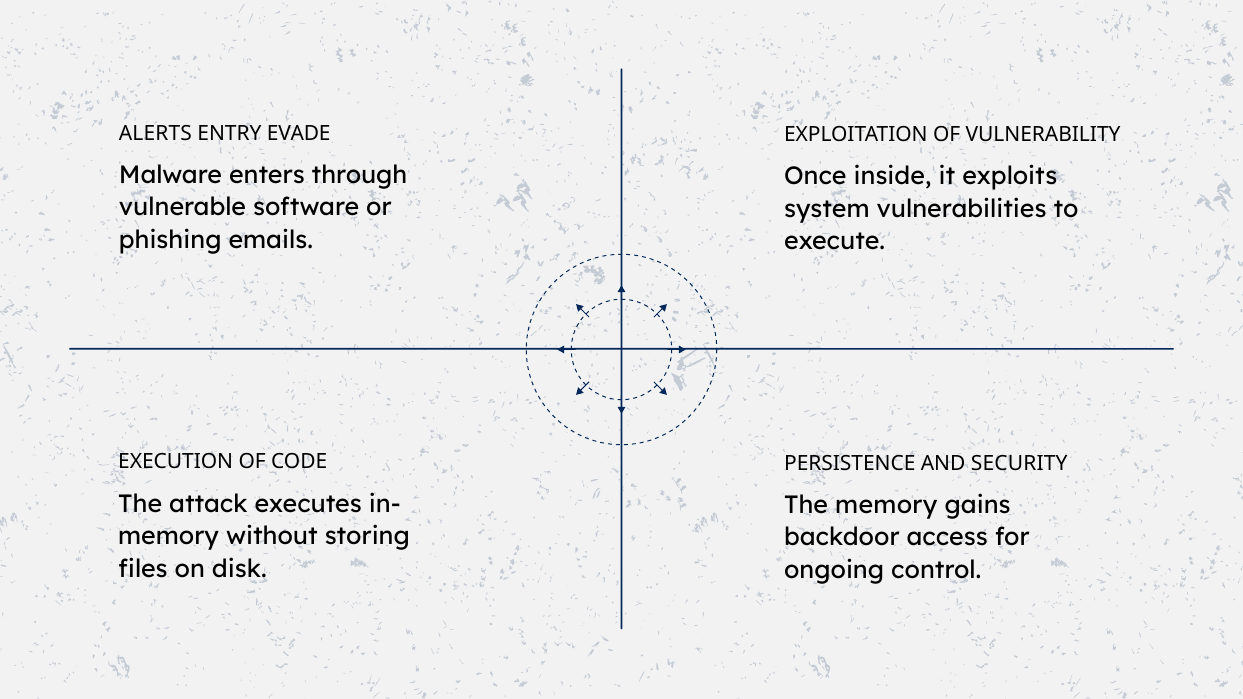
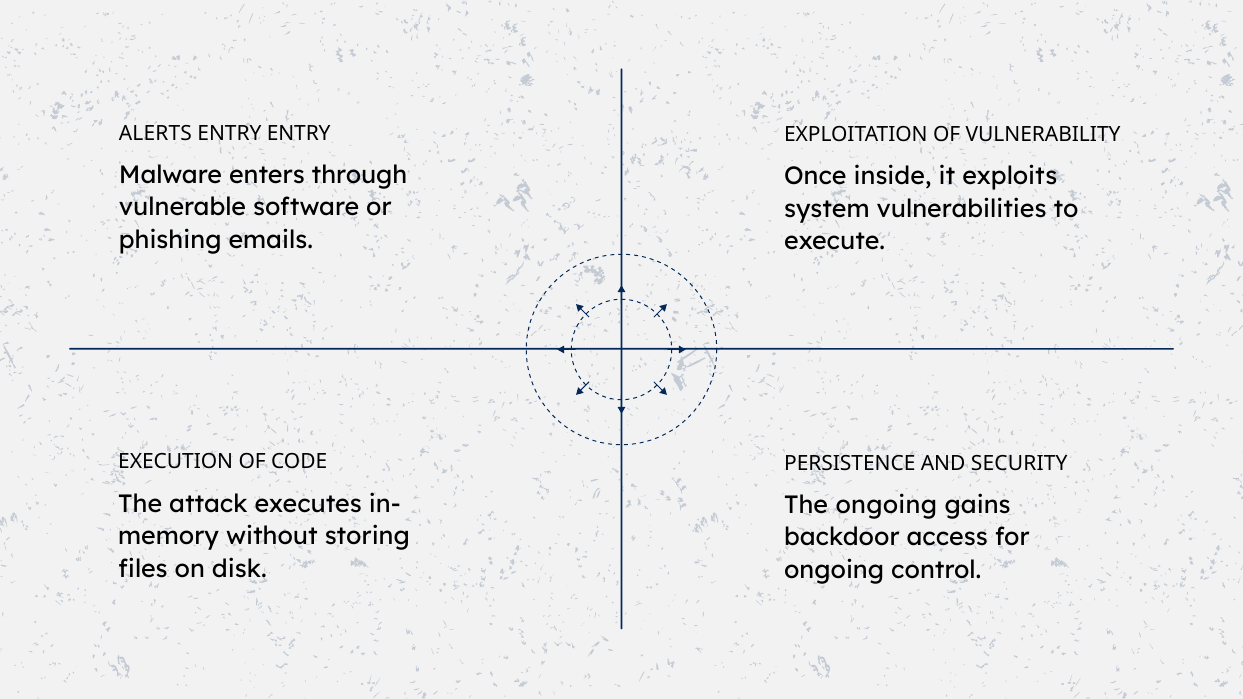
ENTRY EVADE: EVADE -> ENTRY
The memory: memory -> ongoing
